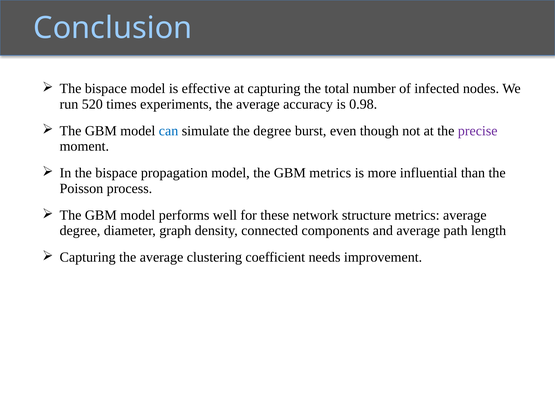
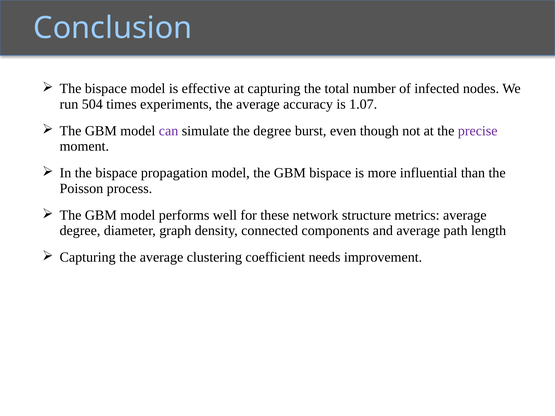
520: 520 -> 504
0.98: 0.98 -> 1.07
can colour: blue -> purple
GBM metrics: metrics -> bispace
